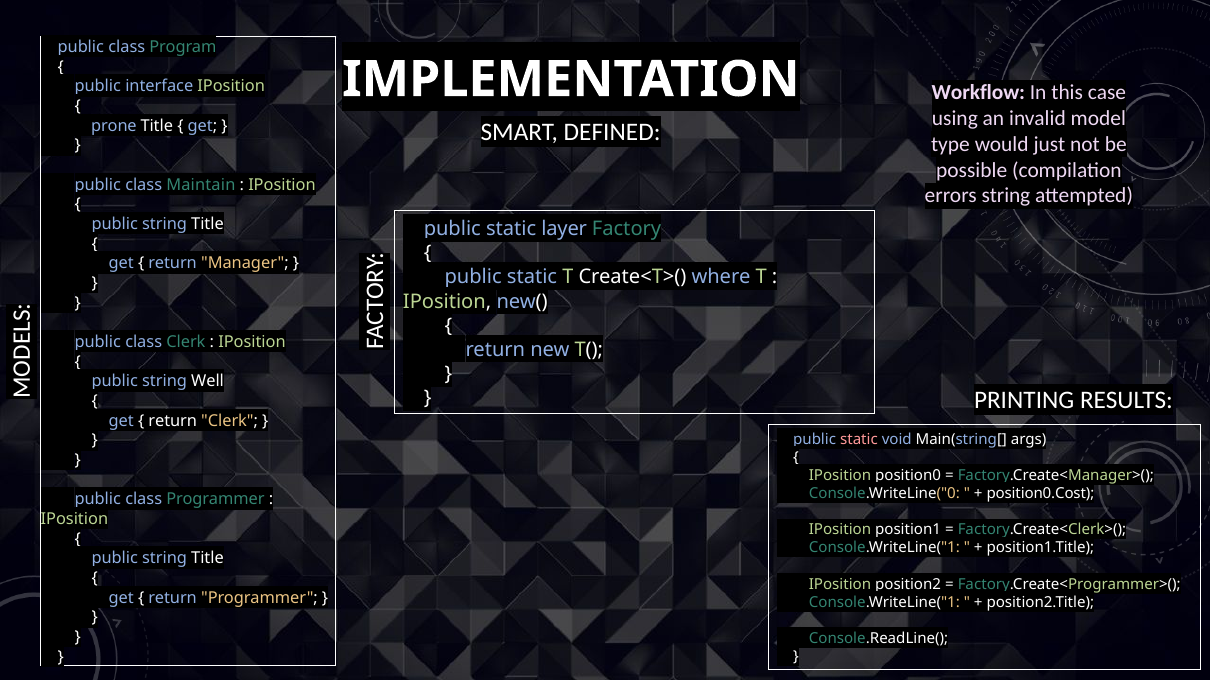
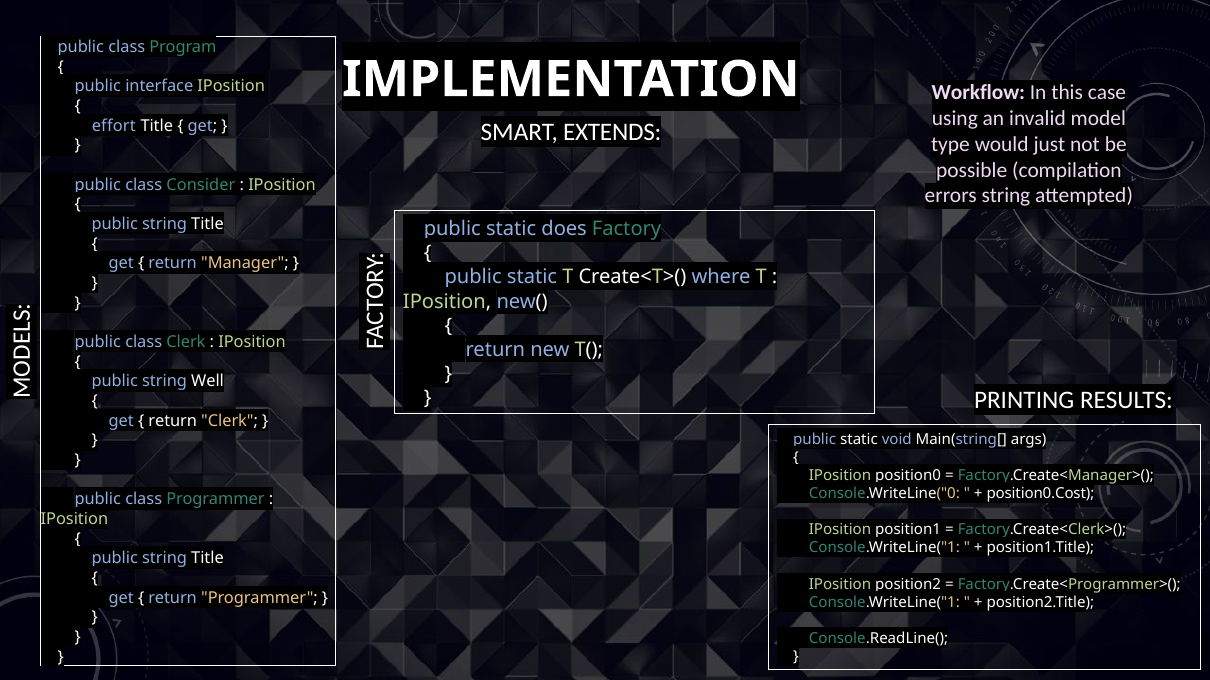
prone: prone -> effort
DEFINED: DEFINED -> EXTENDS
Maintain: Maintain -> Consider
layer: layer -> does
static at (859, 440) colour: pink -> white
